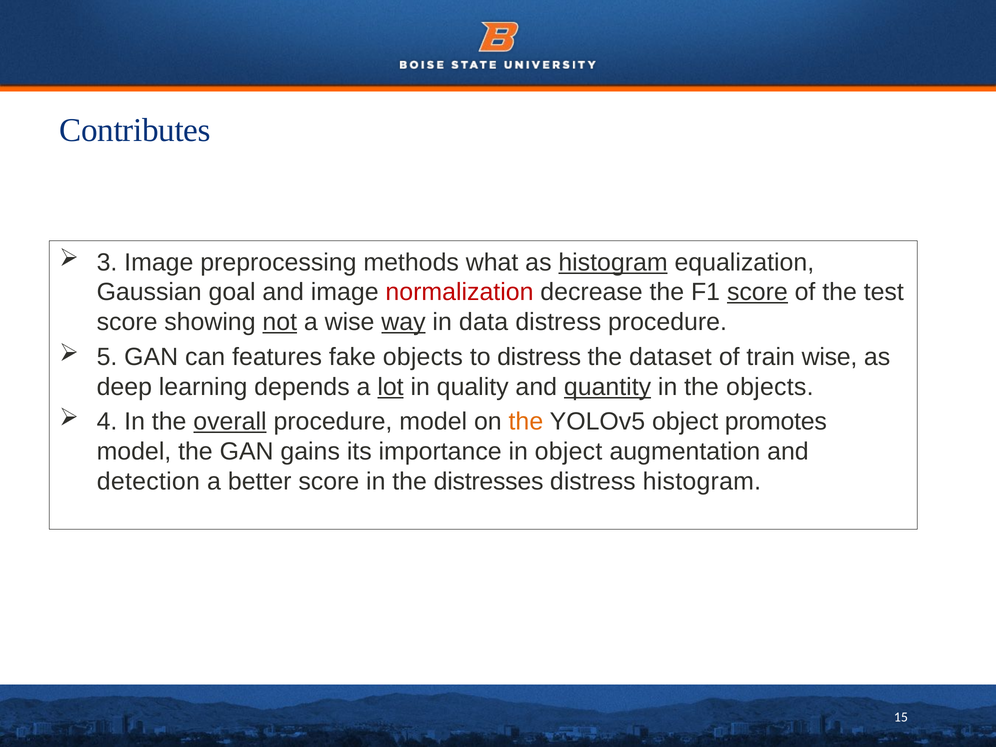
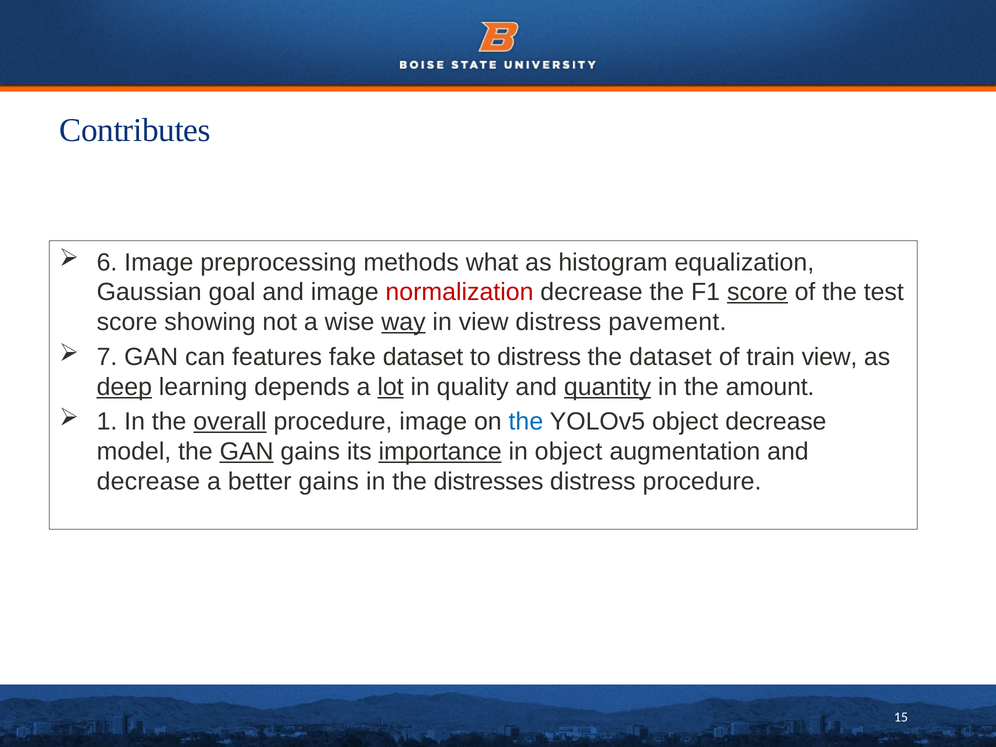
3: 3 -> 6
histogram at (613, 262) underline: present -> none
not underline: present -> none
in data: data -> view
distress procedure: procedure -> pavement
5: 5 -> 7
fake objects: objects -> dataset
train wise: wise -> view
deep underline: none -> present
the objects: objects -> amount
4: 4 -> 1
procedure model: model -> image
the at (526, 422) colour: orange -> blue
object promotes: promotes -> decrease
GAN at (247, 452) underline: none -> present
importance underline: none -> present
detection at (148, 481): detection -> decrease
better score: score -> gains
distress histogram: histogram -> procedure
